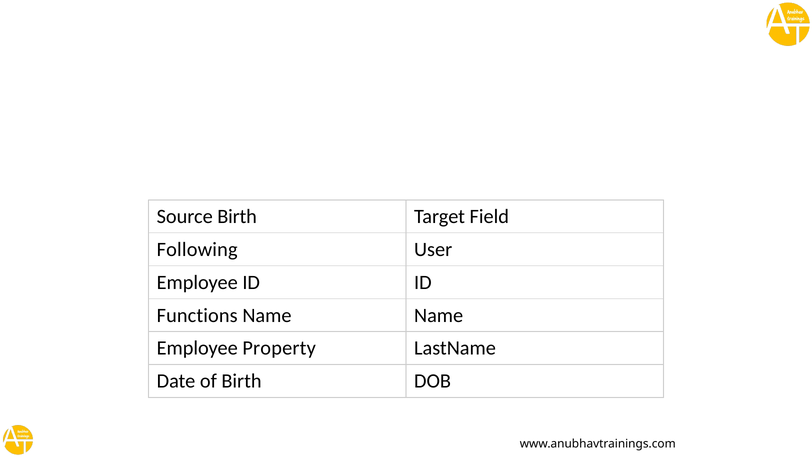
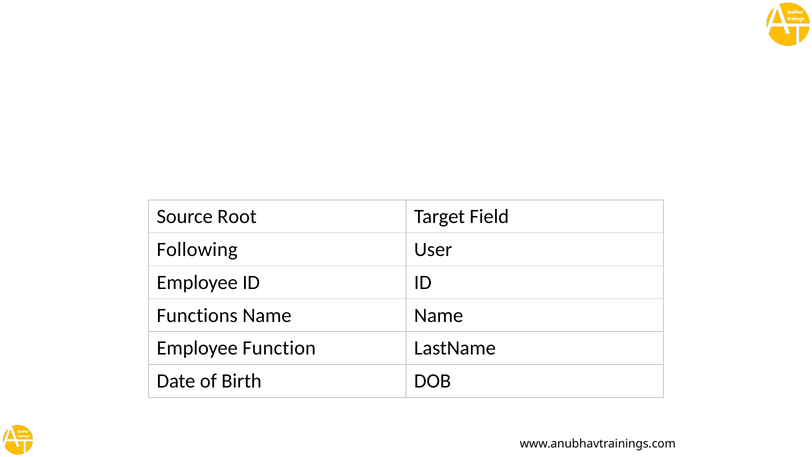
Source Birth: Birth -> Root
Property: Property -> Function
